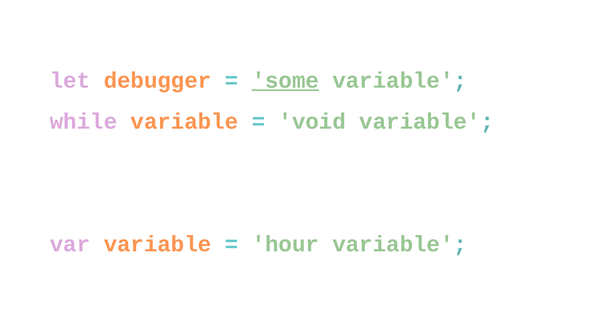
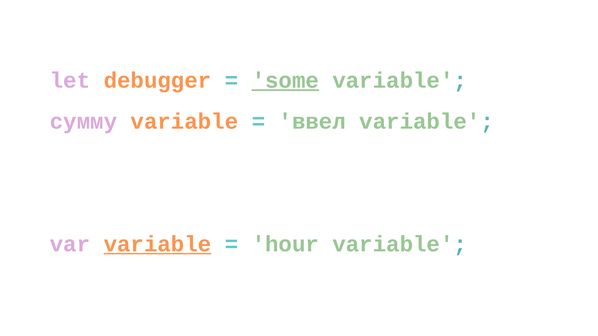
while: while -> сумму
void: void -> ввел
variable at (158, 244) underline: none -> present
